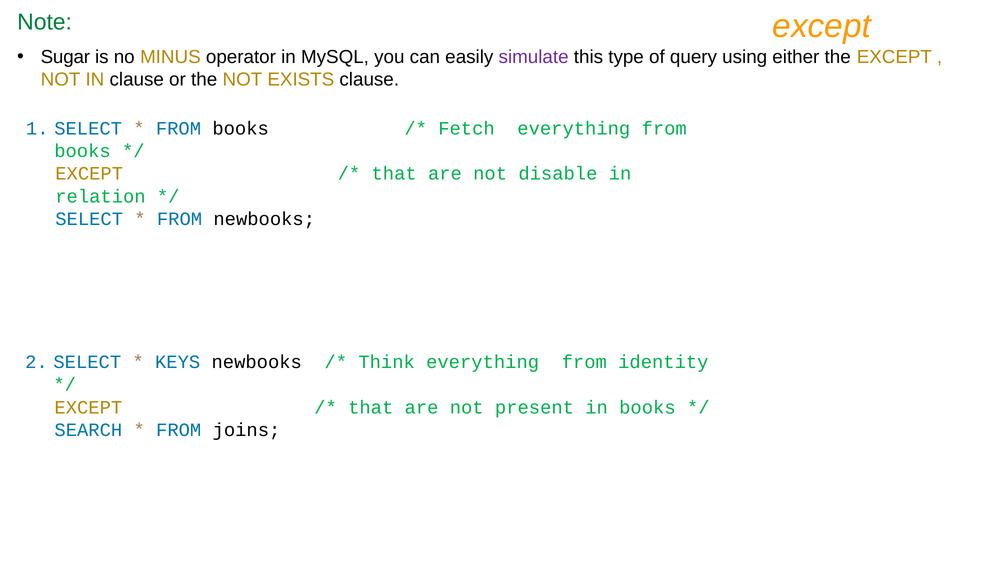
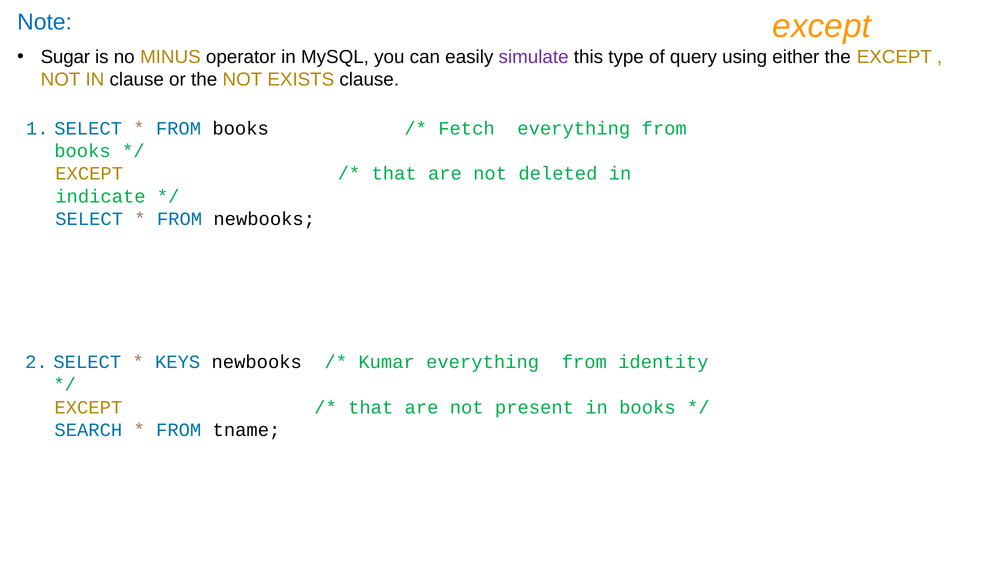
Note colour: green -> blue
disable: disable -> deleted
relation: relation -> indicate
Think: Think -> Kumar
joins: joins -> tname
